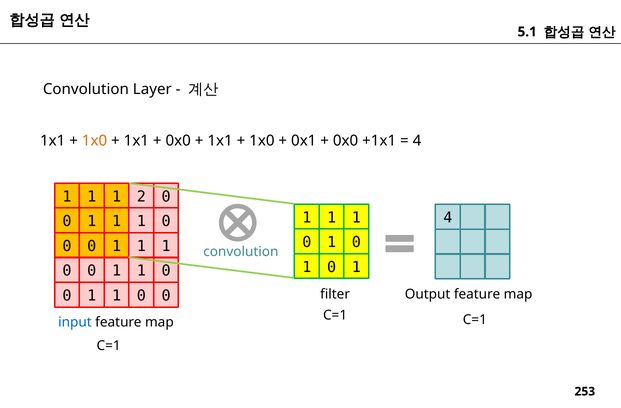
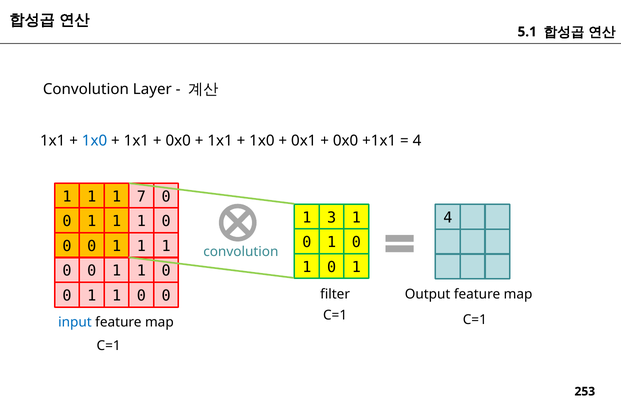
1x0 at (95, 141) colour: orange -> blue
2: 2 -> 7
1 at (332, 218): 1 -> 3
